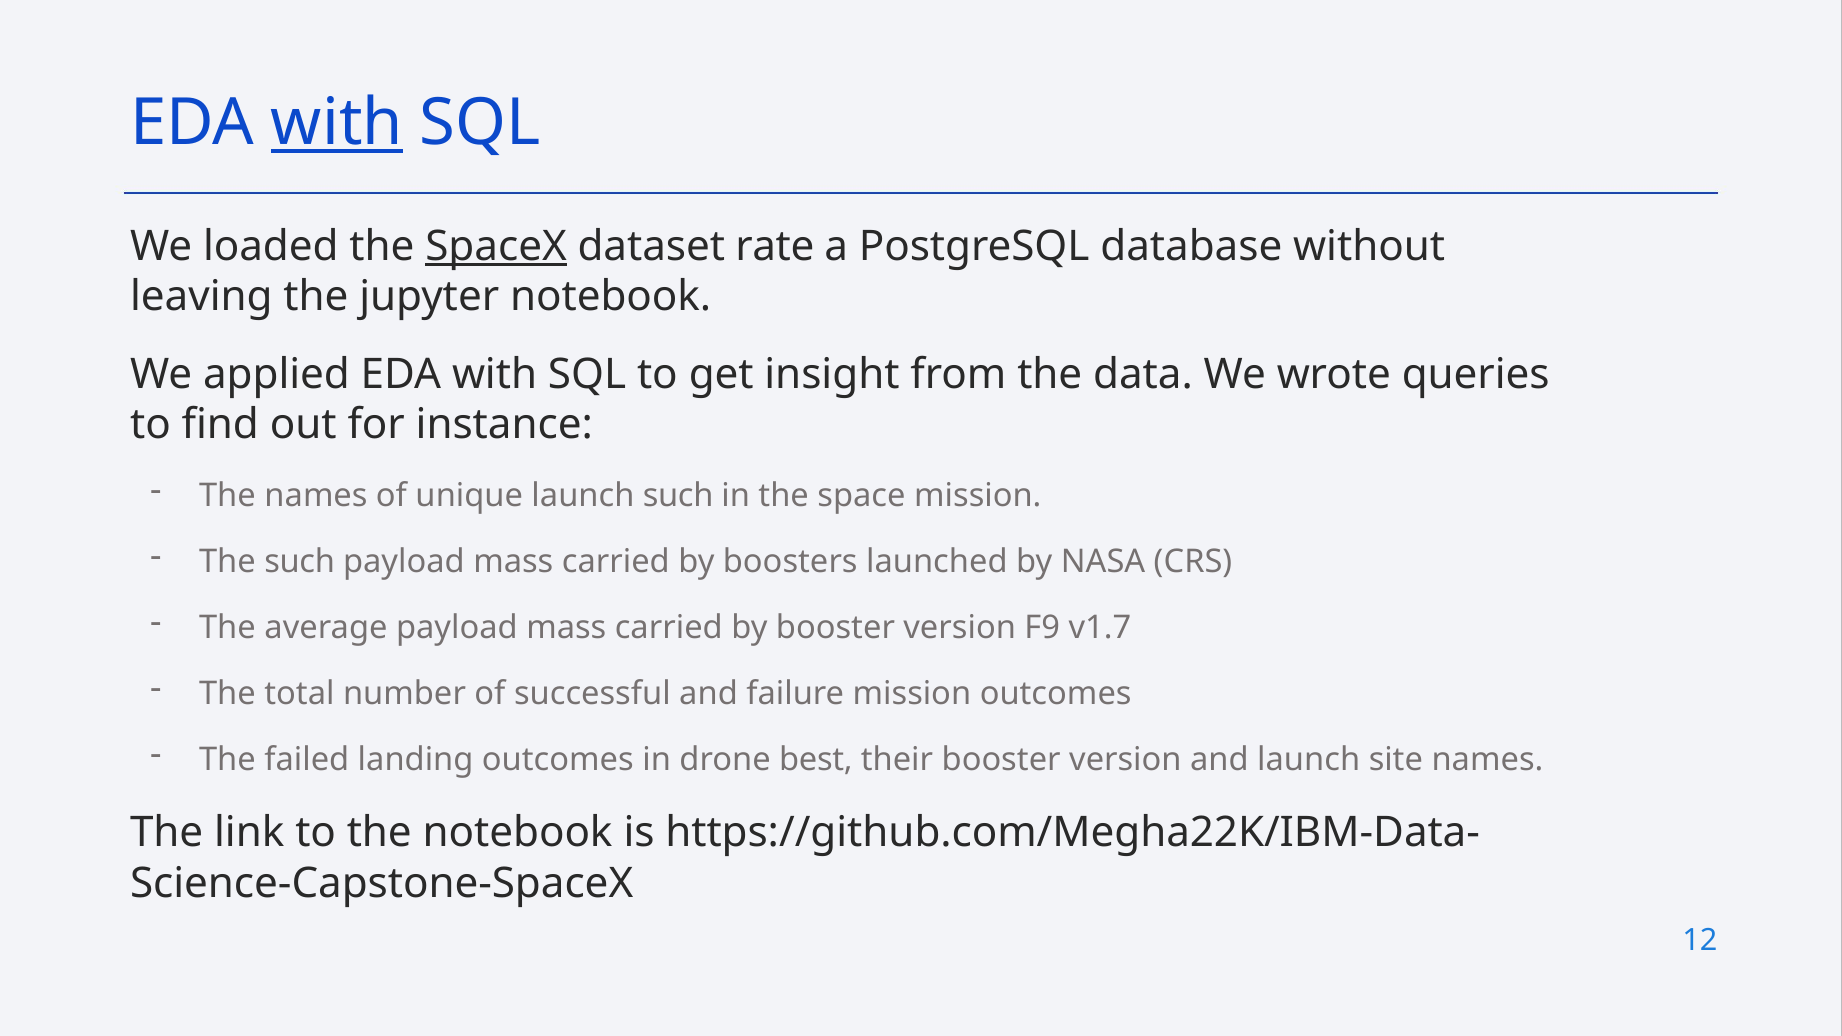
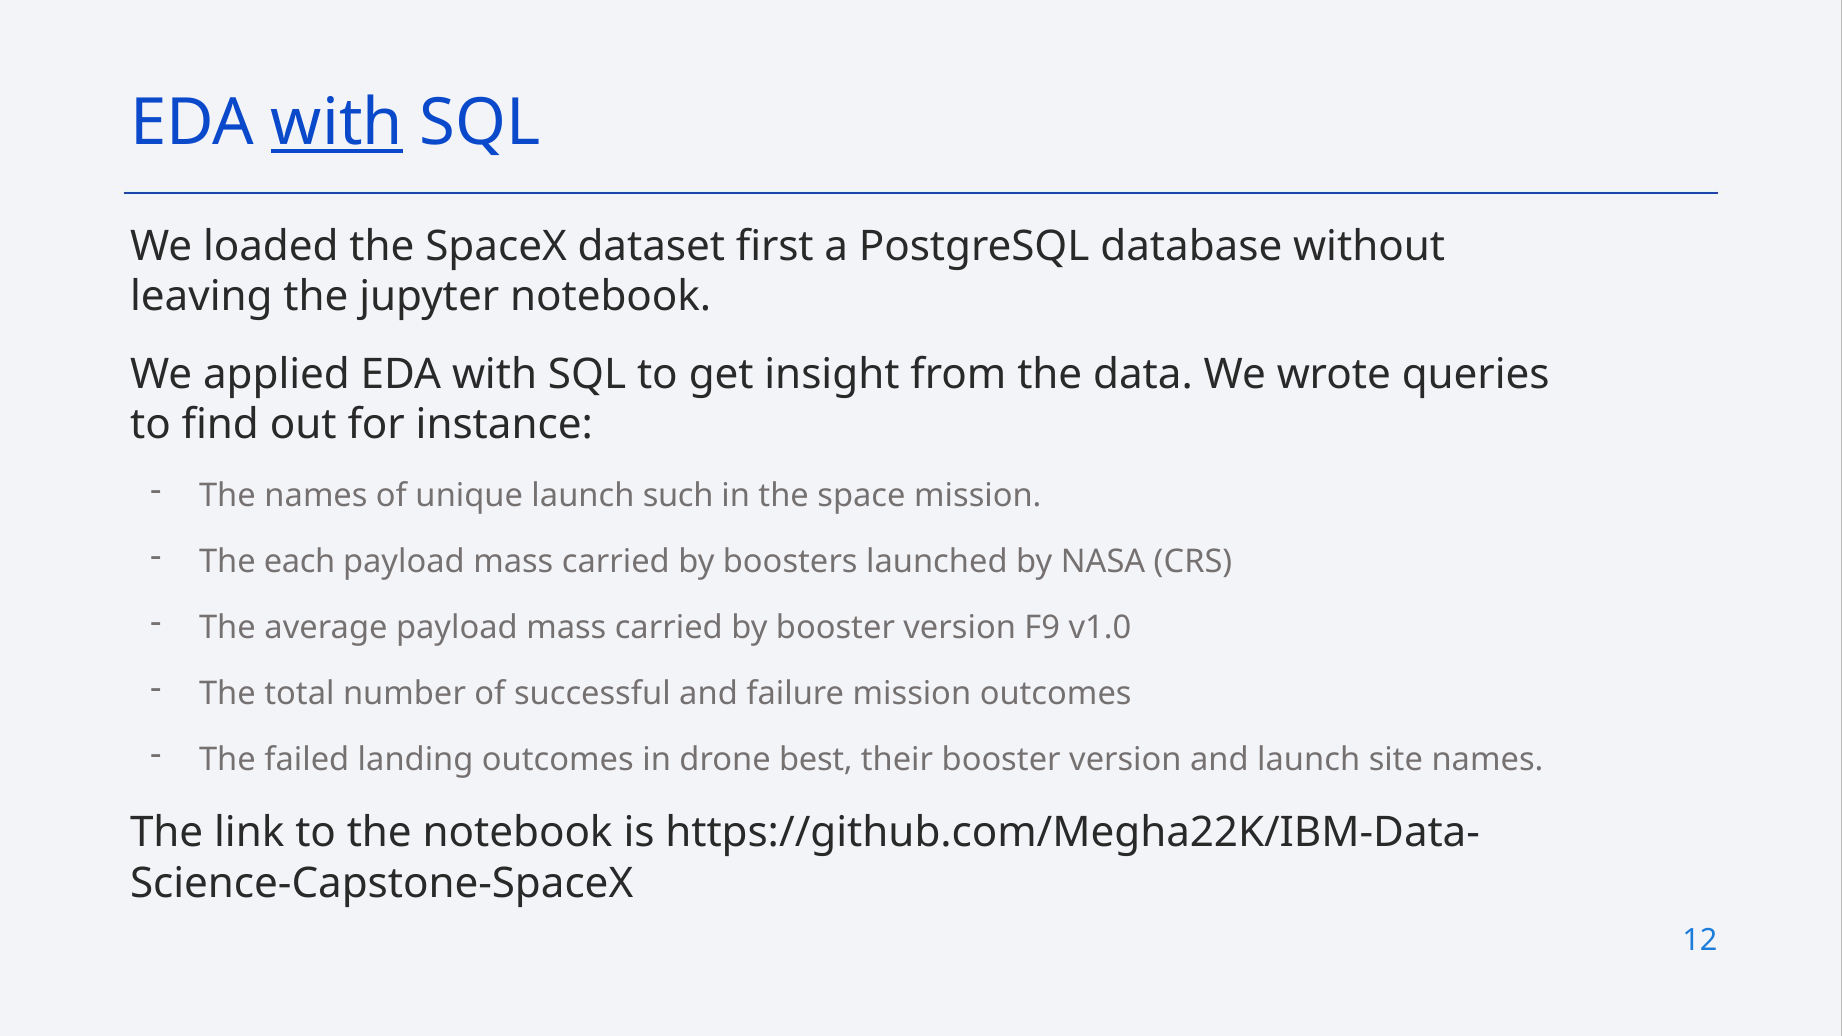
SpaceX underline: present -> none
rate: rate -> first
The such: such -> each
v1.7: v1.7 -> v1.0
